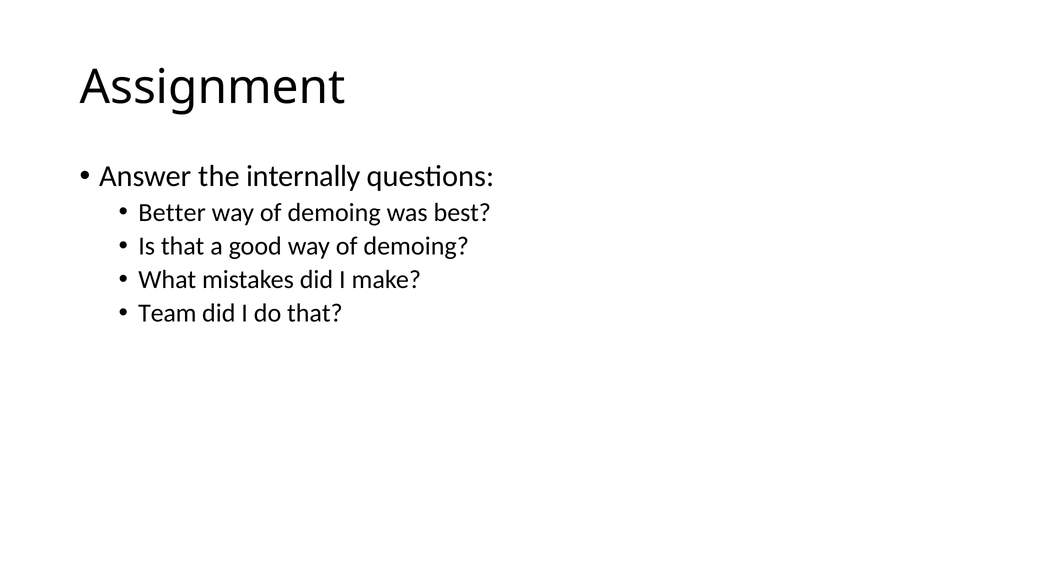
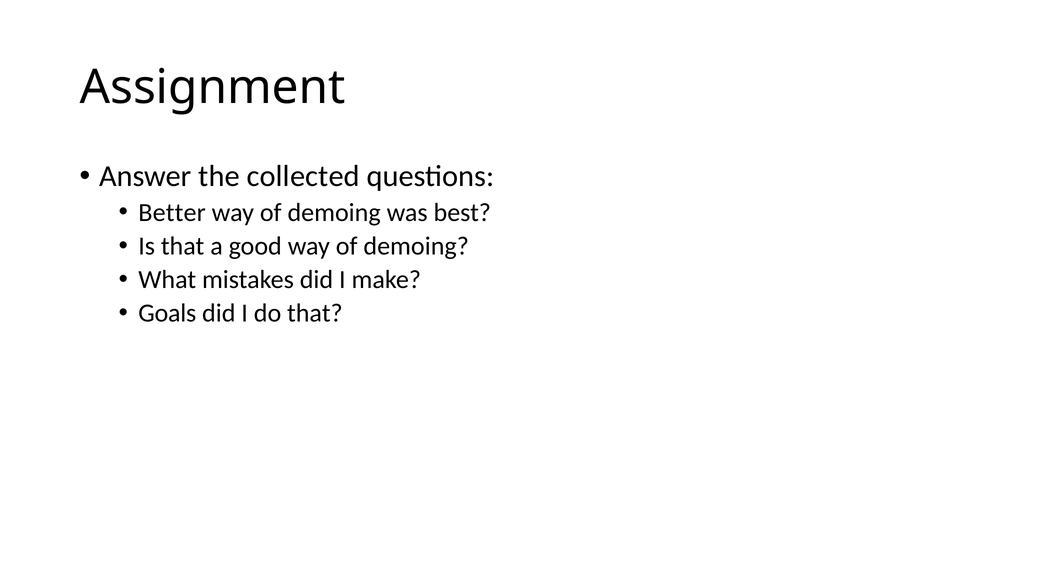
internally: internally -> collected
Team: Team -> Goals
